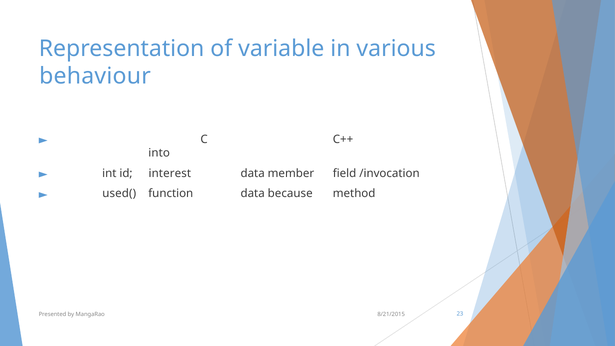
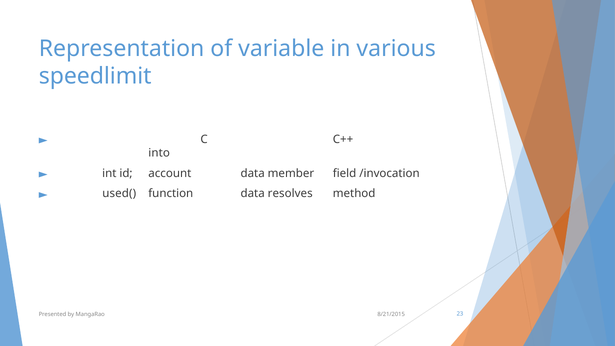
behaviour: behaviour -> speedlimit
interest: interest -> account
because: because -> resolves
